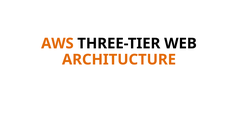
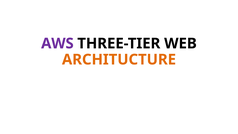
AWS colour: orange -> purple
